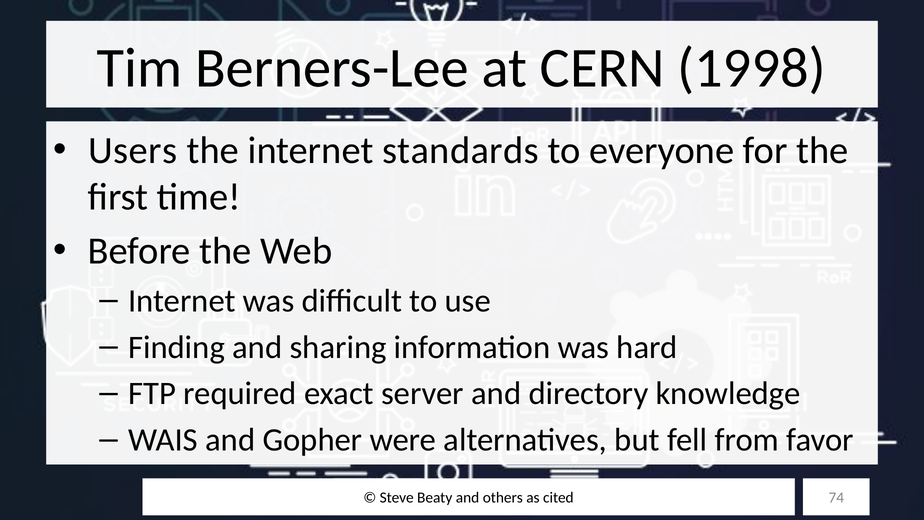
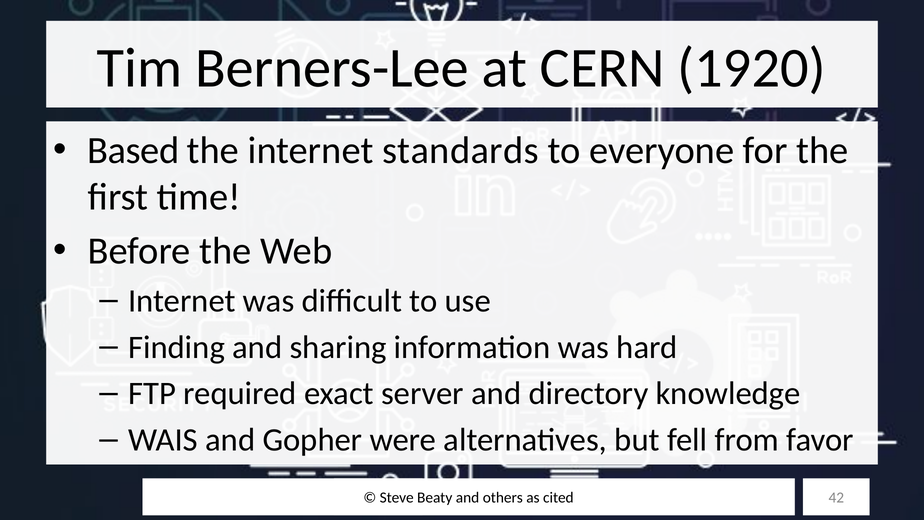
1998: 1998 -> 1920
Users: Users -> Based
74: 74 -> 42
